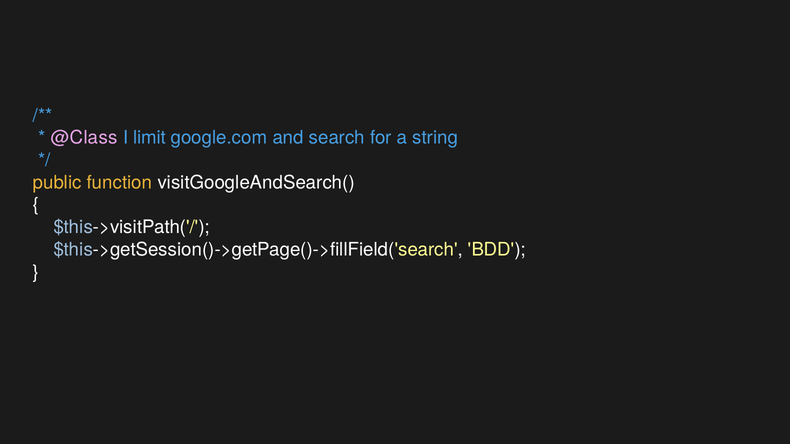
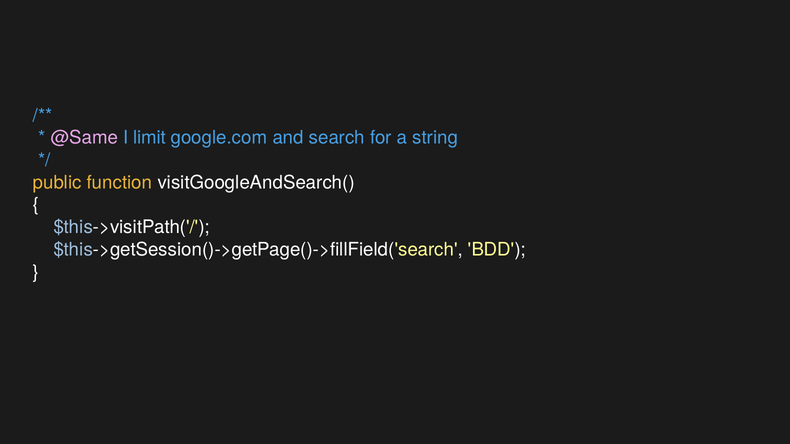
@Class: @Class -> @Same
